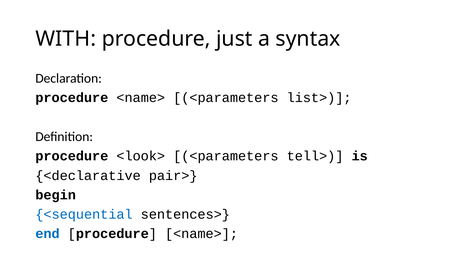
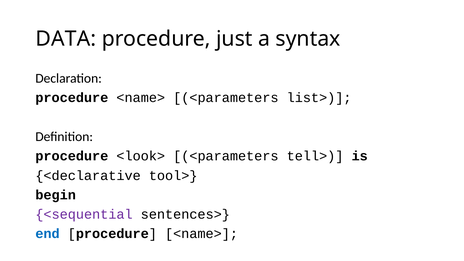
WITH: WITH -> DATA
pair>: pair> -> tool>
<sequential colour: blue -> purple
